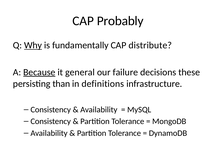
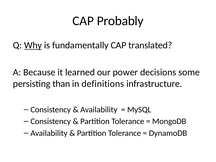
distribute: distribute -> translated
Because underline: present -> none
general: general -> learned
failure: failure -> power
these: these -> some
